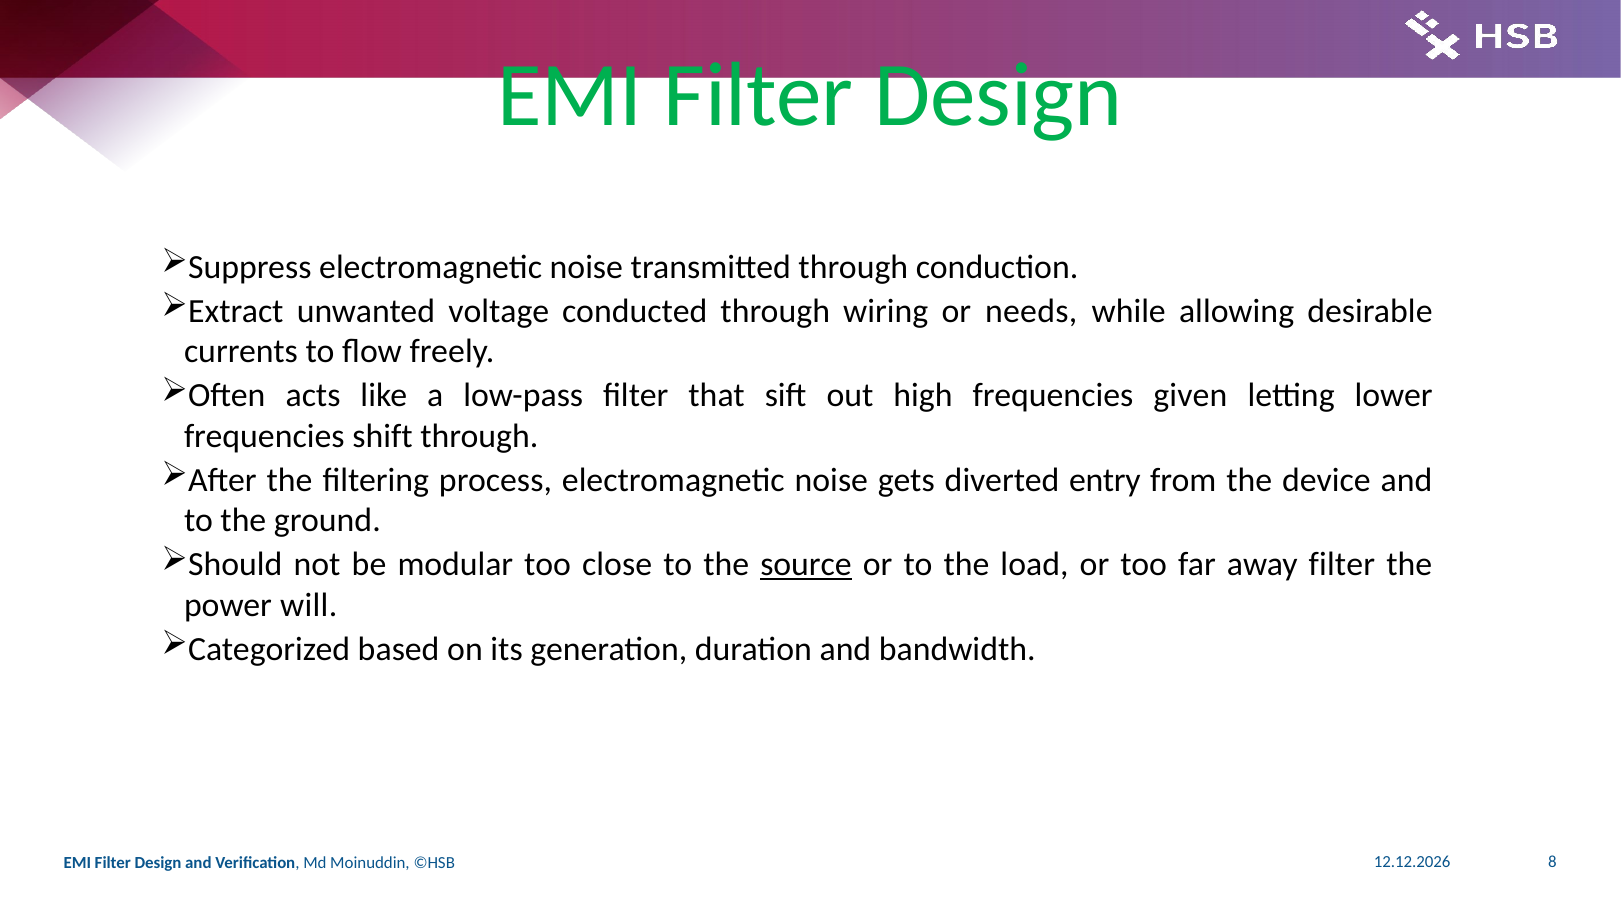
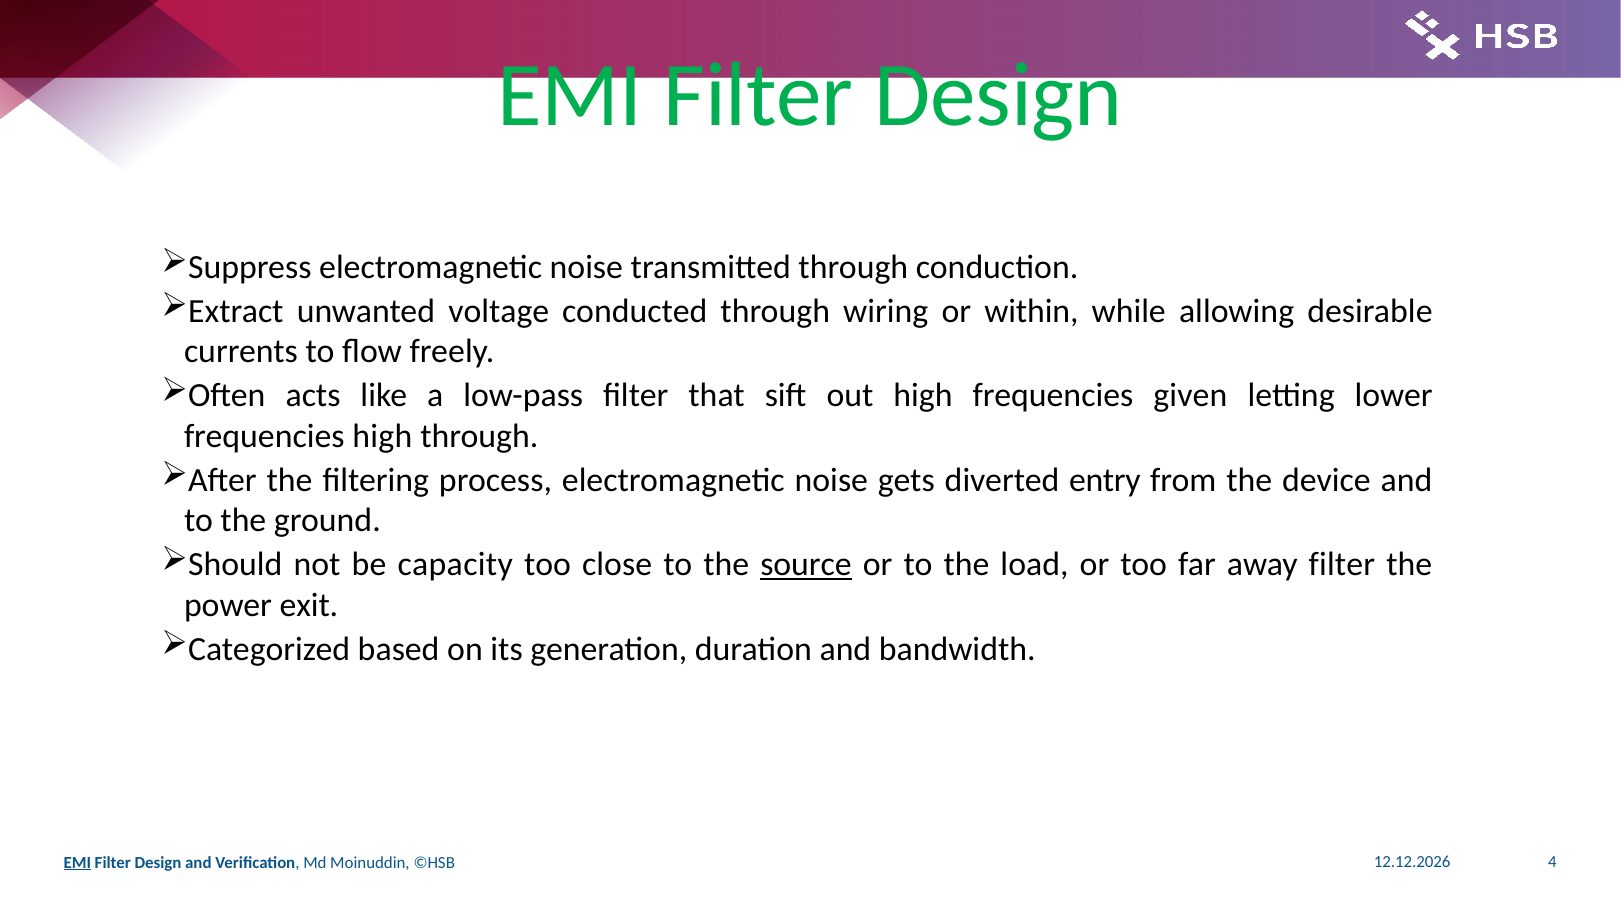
needs: needs -> within
frequencies shift: shift -> high
modular: modular -> capacity
will: will -> exit
8: 8 -> 4
EMI at (77, 862) underline: none -> present
